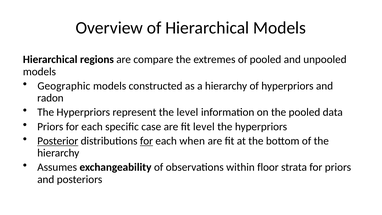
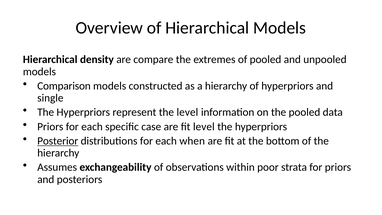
regions: regions -> density
Geographic: Geographic -> Comparison
radon: radon -> single
for at (146, 141) underline: present -> none
floor: floor -> poor
